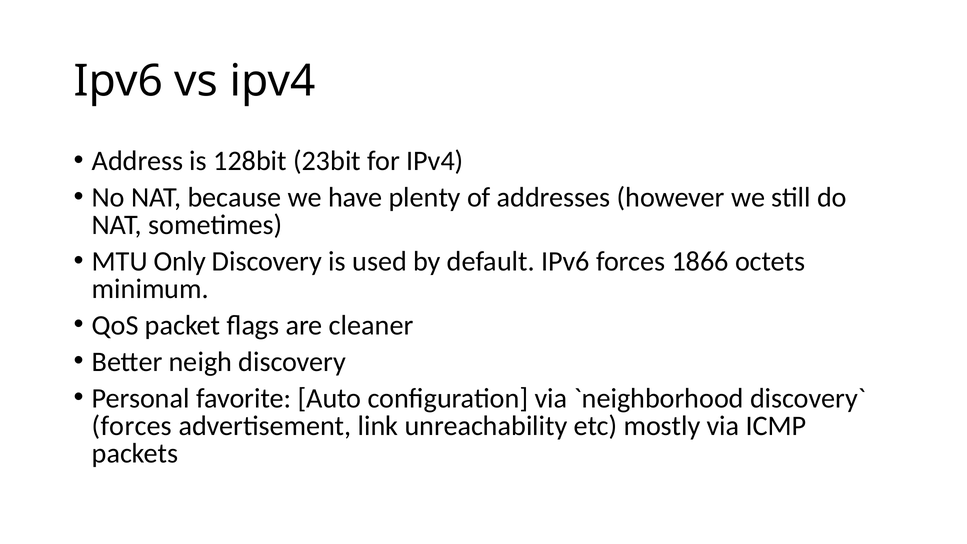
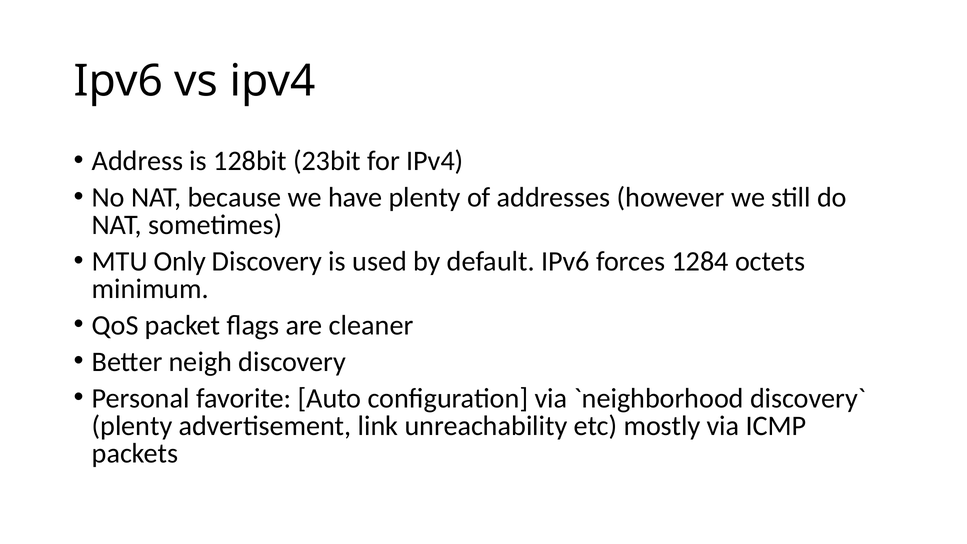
1866: 1866 -> 1284
forces at (132, 426): forces -> plenty
